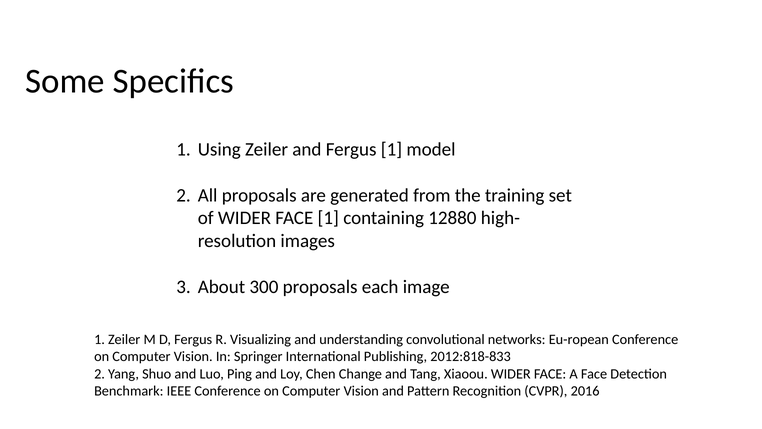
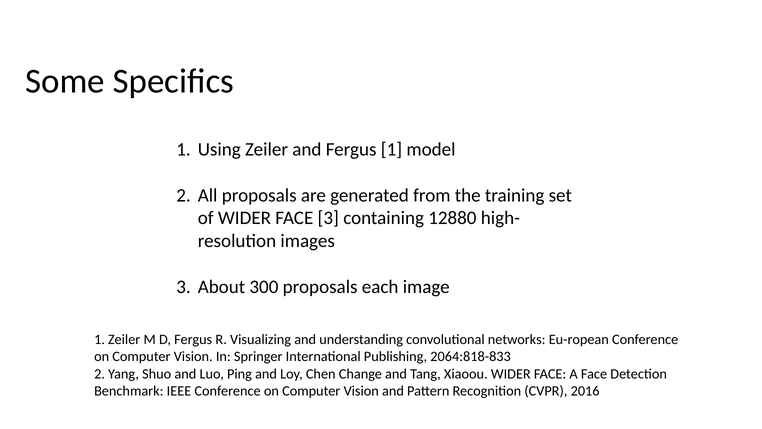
FACE 1: 1 -> 3
2012:818-833: 2012:818-833 -> 2064:818-833
